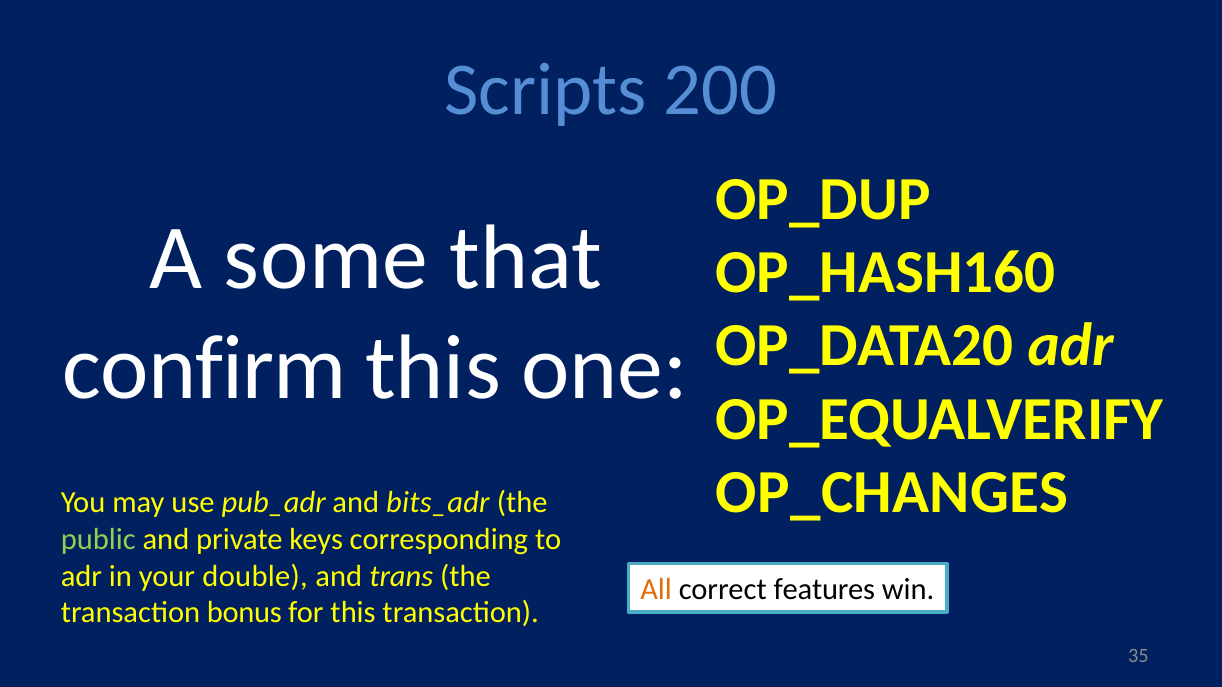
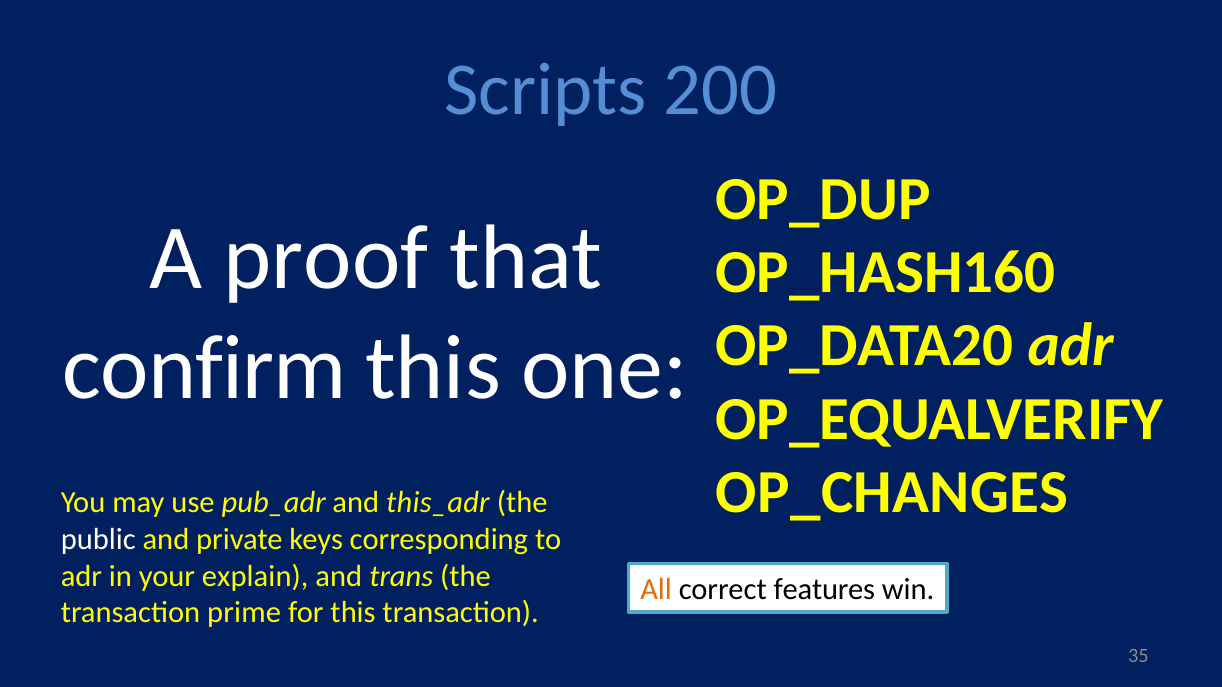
some: some -> proof
bits_adr: bits_adr -> this_adr
public colour: light green -> white
double: double -> explain
bonus: bonus -> prime
